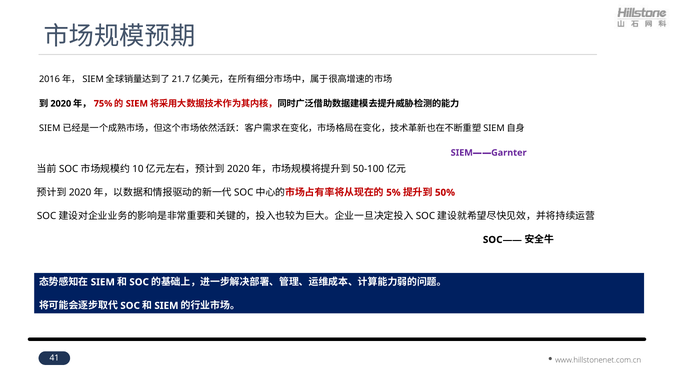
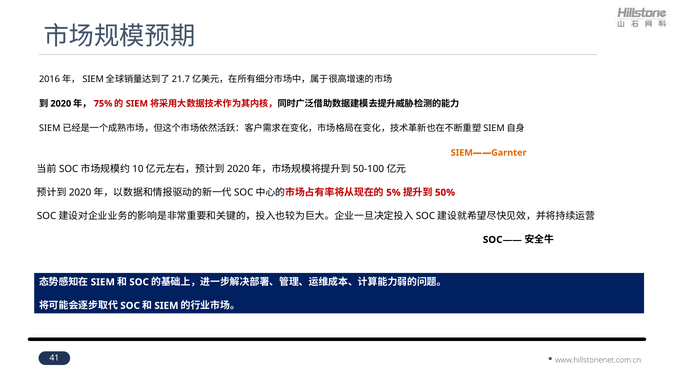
SIEM——Garnter colour: purple -> orange
